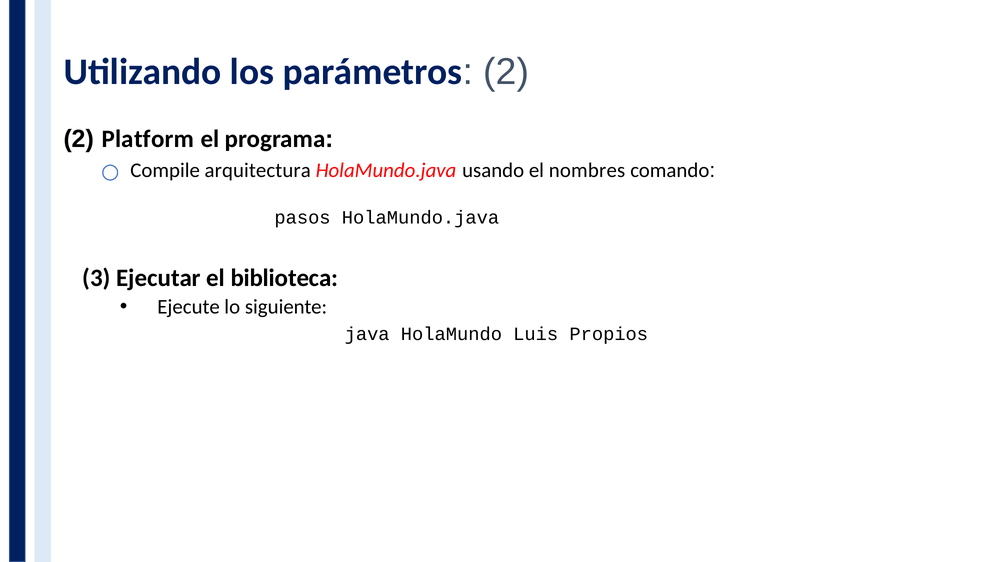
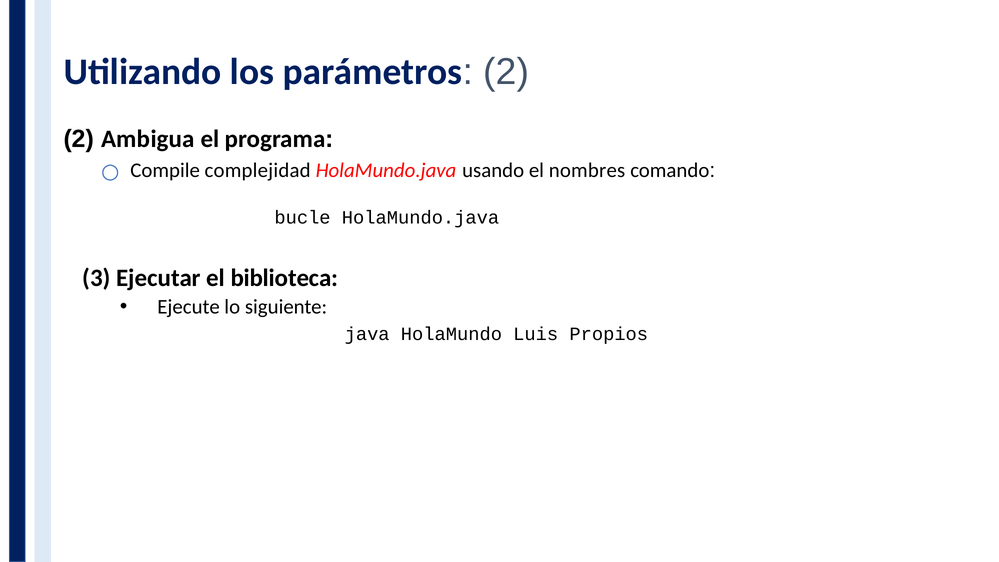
Platform: Platform -> Ambigua
arquitectura: arquitectura -> complejidad
pasos: pasos -> bucle
